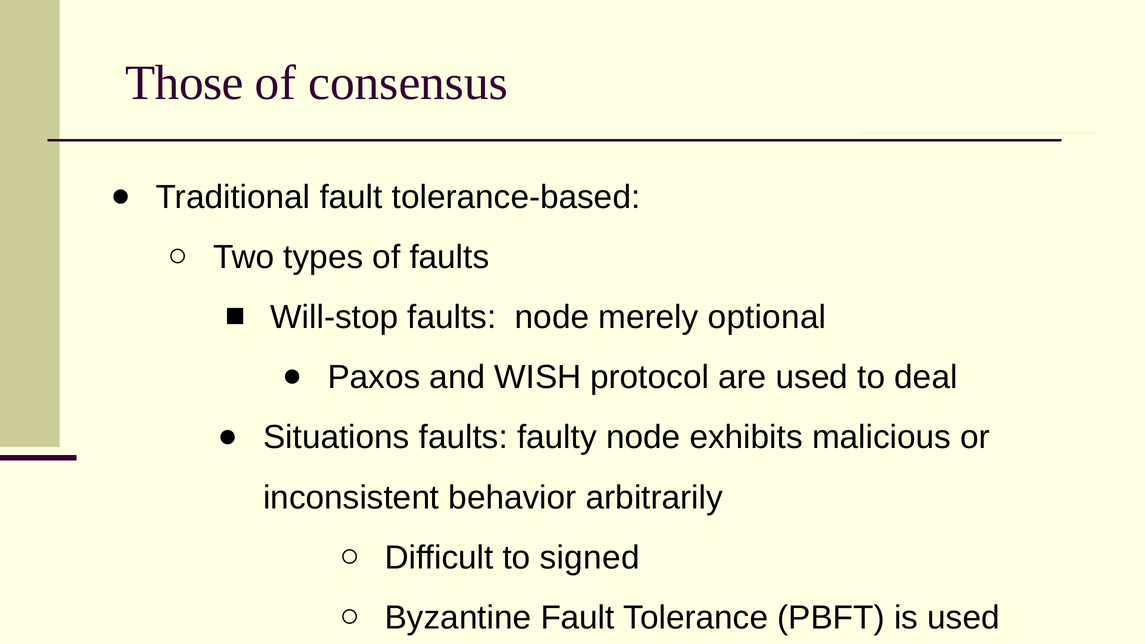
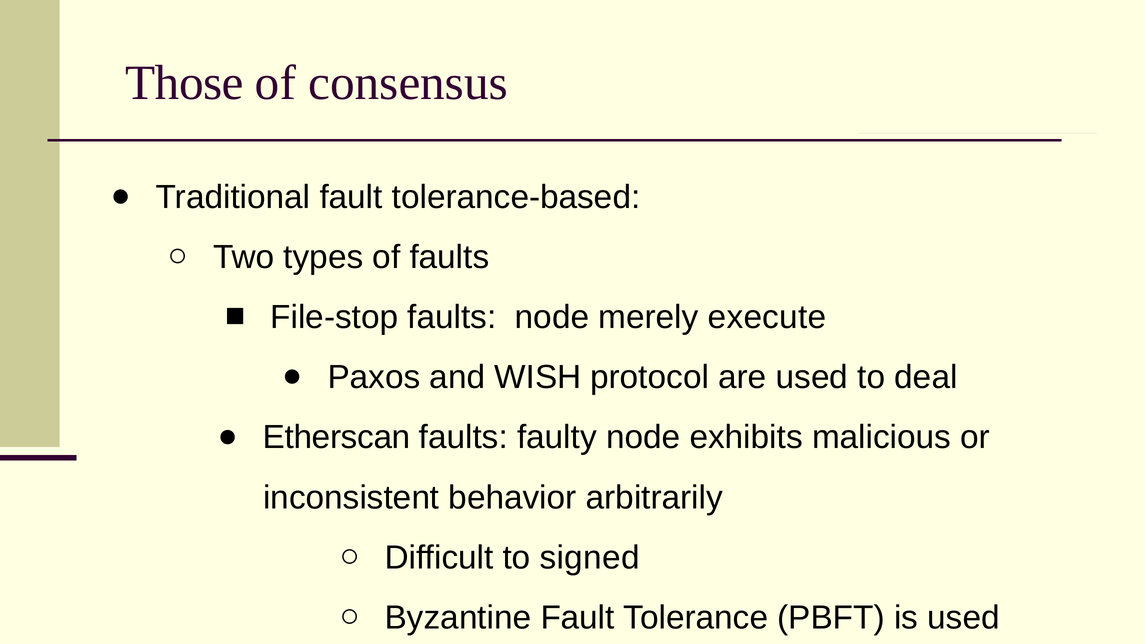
Will-stop: Will-stop -> File-stop
optional: optional -> execute
Situations: Situations -> Etherscan
